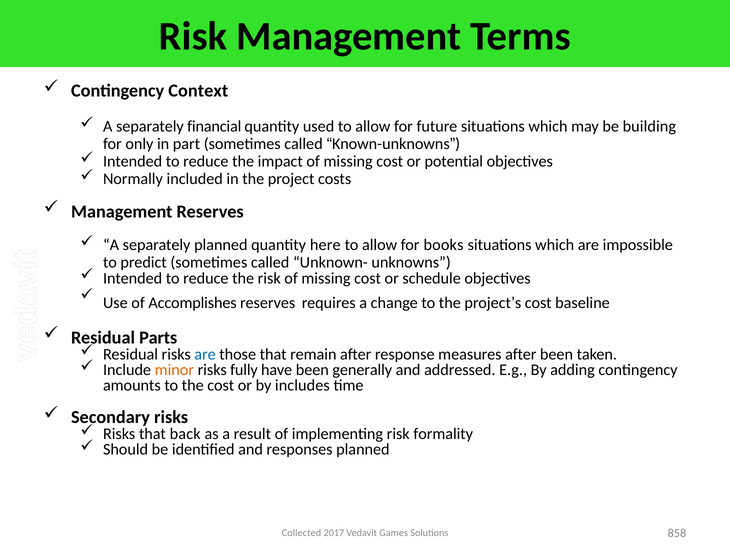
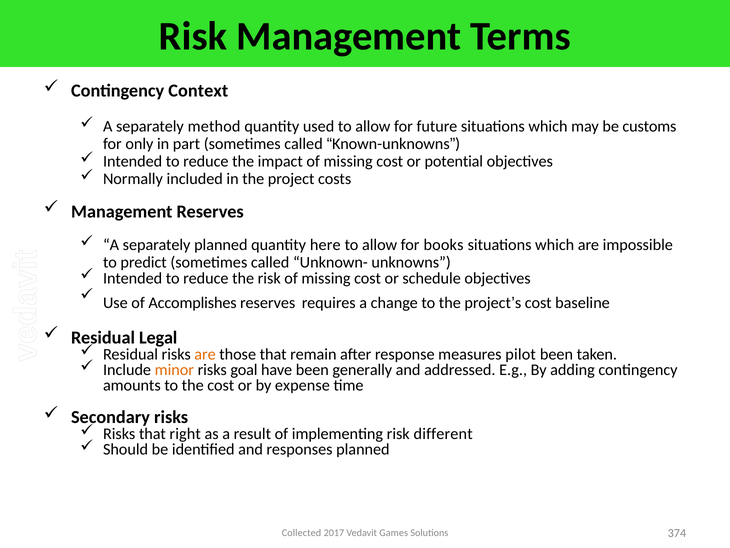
financial: financial -> method
building: building -> customs
Parts: Parts -> Legal
are at (205, 354) colour: blue -> orange
measures after: after -> pilot
fully: fully -> goal
includes: includes -> expense
back: back -> right
formality: formality -> different
858: 858 -> 374
